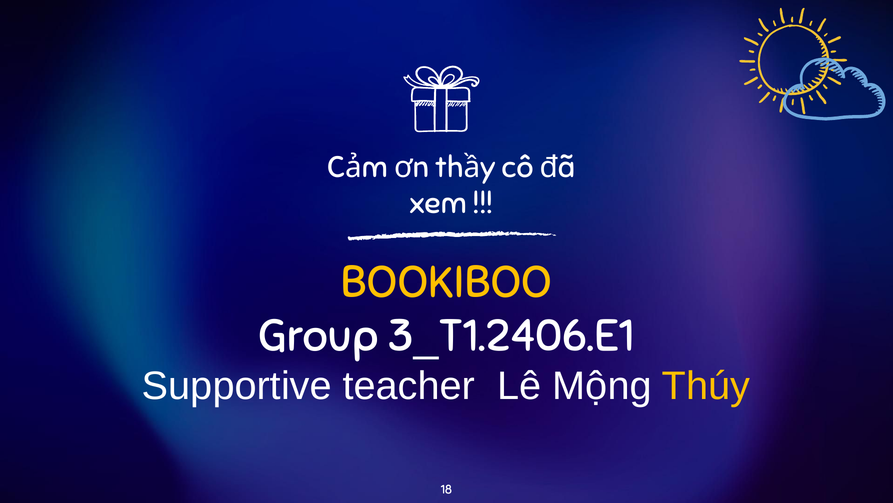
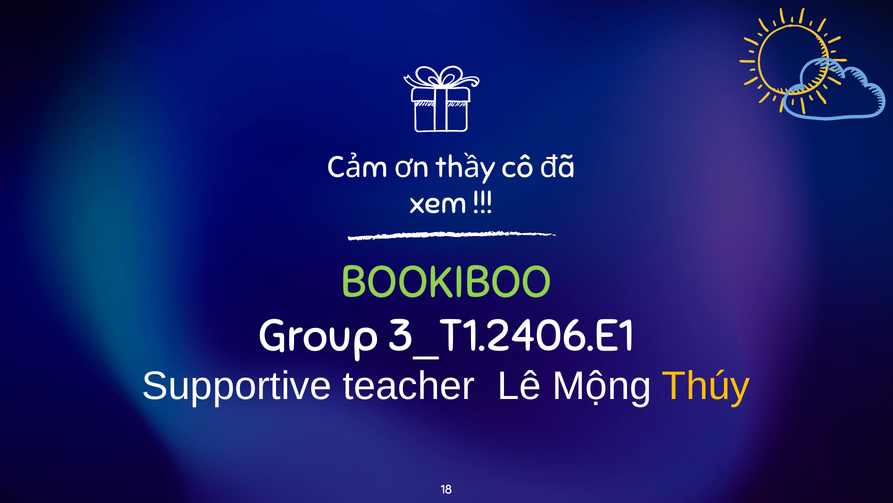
BOOKIBOO colour: yellow -> light green
